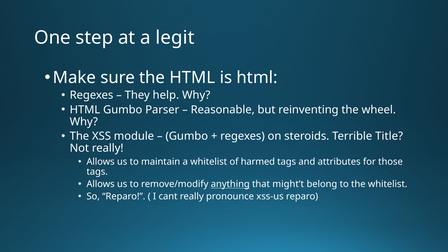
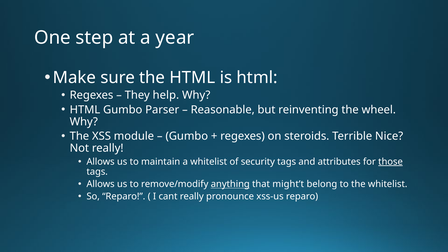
legit: legit -> year
Title: Title -> Nice
harmed: harmed -> security
those underline: none -> present
